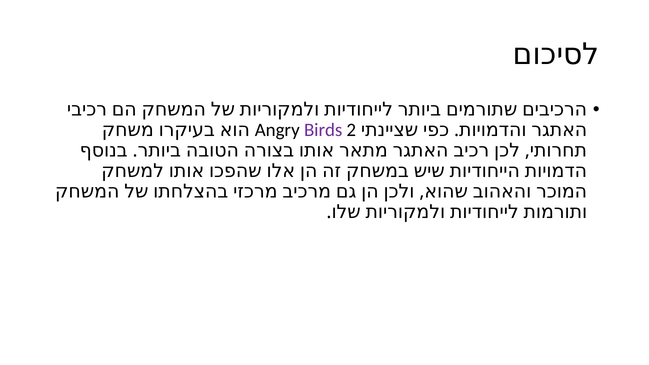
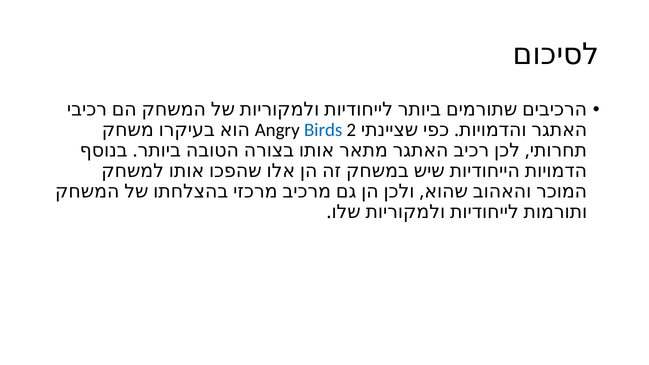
Birds colour: purple -> blue
